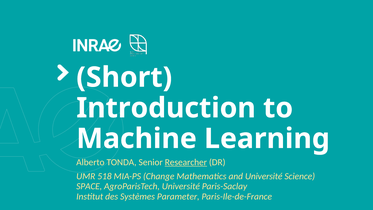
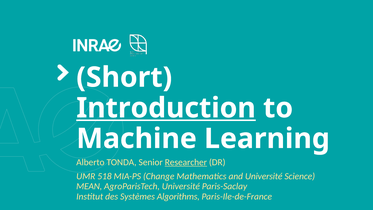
Introduction at (166, 108) underline: none -> present
SPACE: SPACE -> MEAN
Parameter: Parameter -> Algorithms
